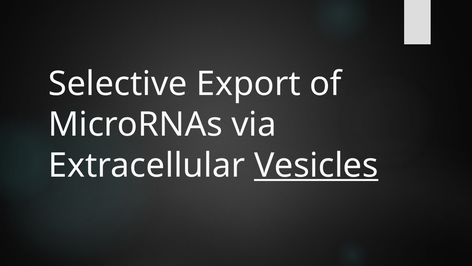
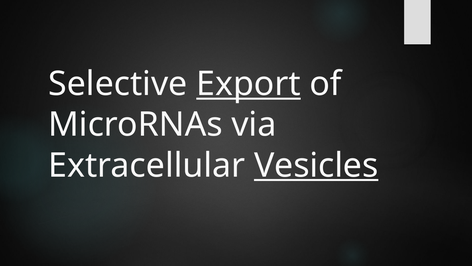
Export underline: none -> present
